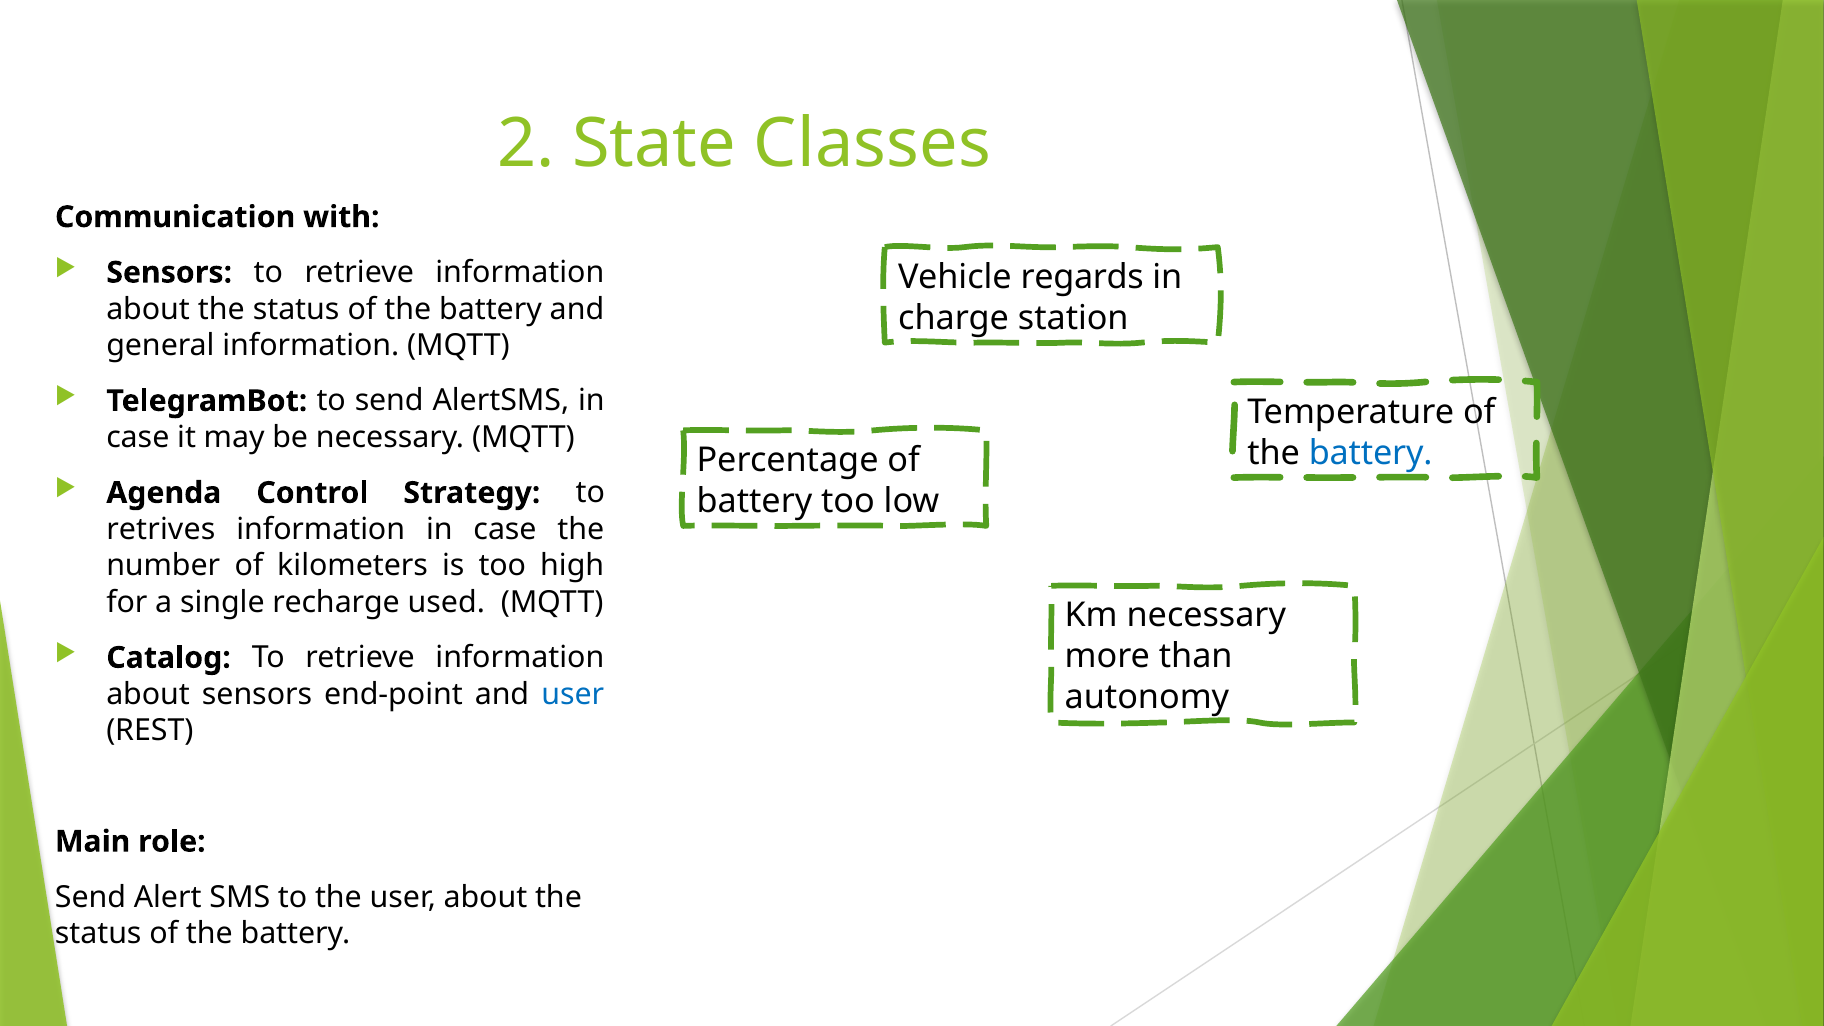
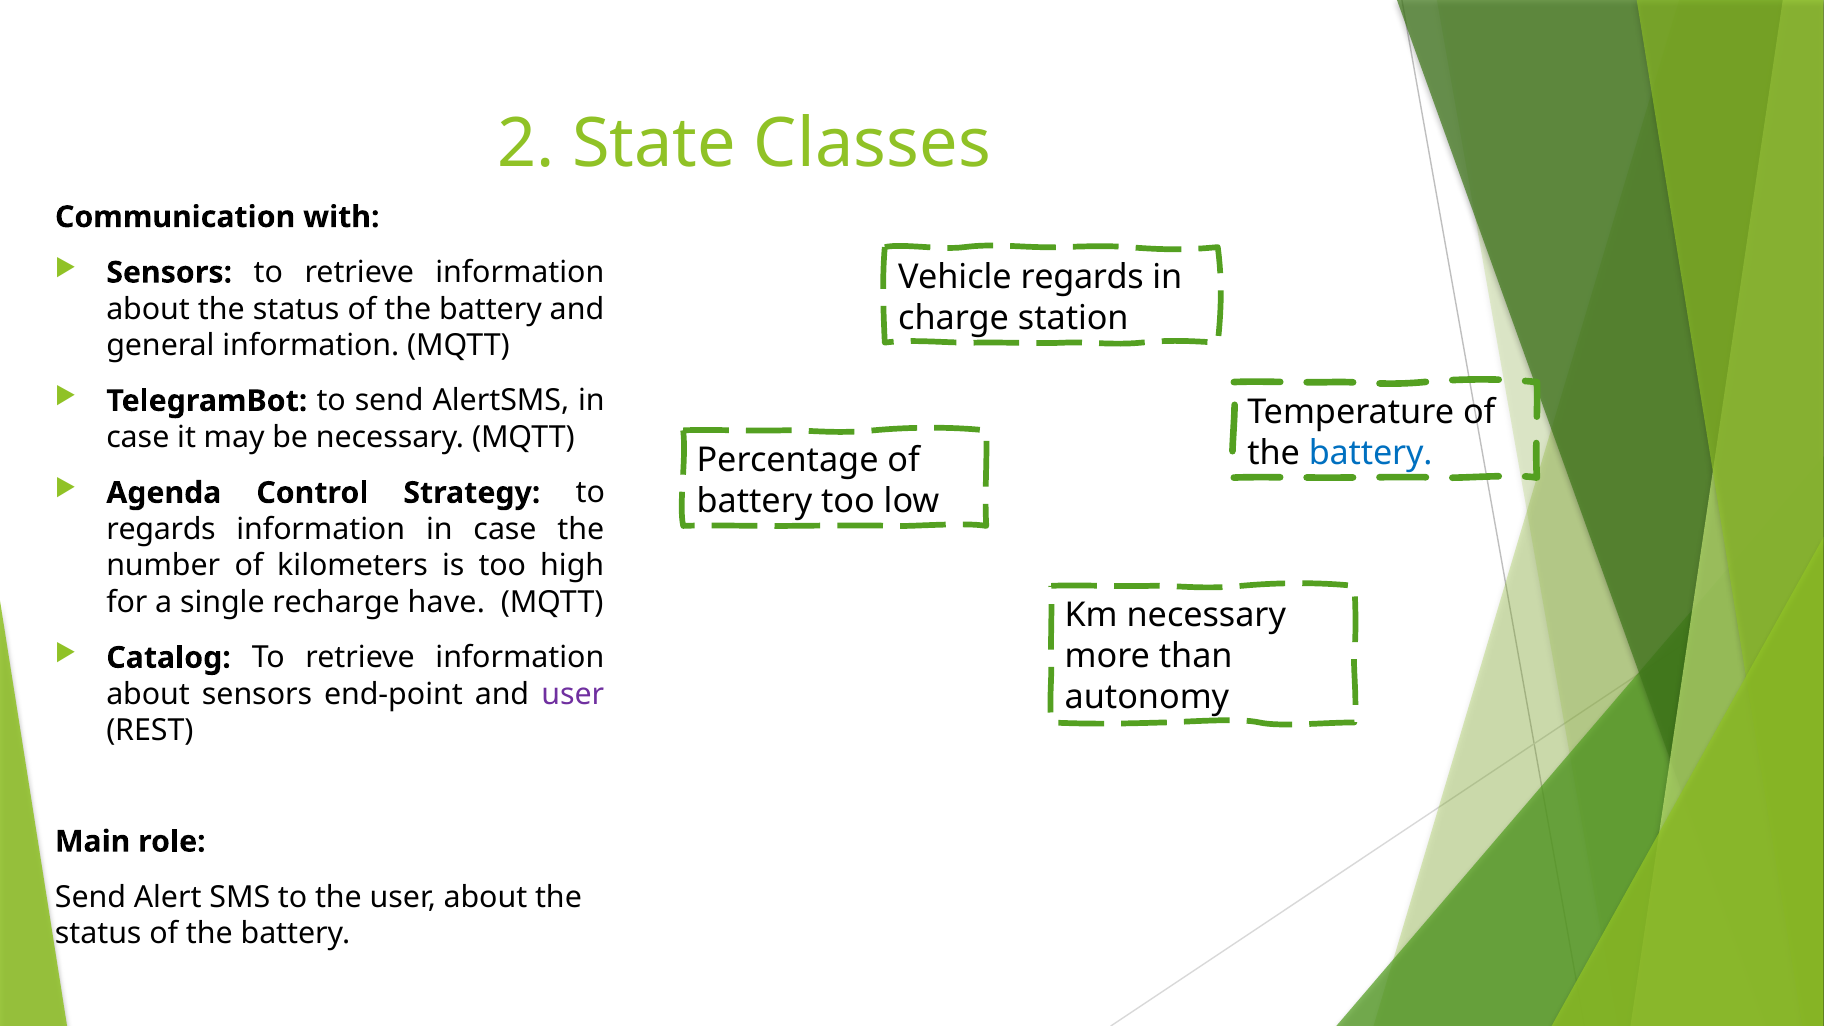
retrives at (161, 529): retrives -> regards
used: used -> have
user at (573, 694) colour: blue -> purple
